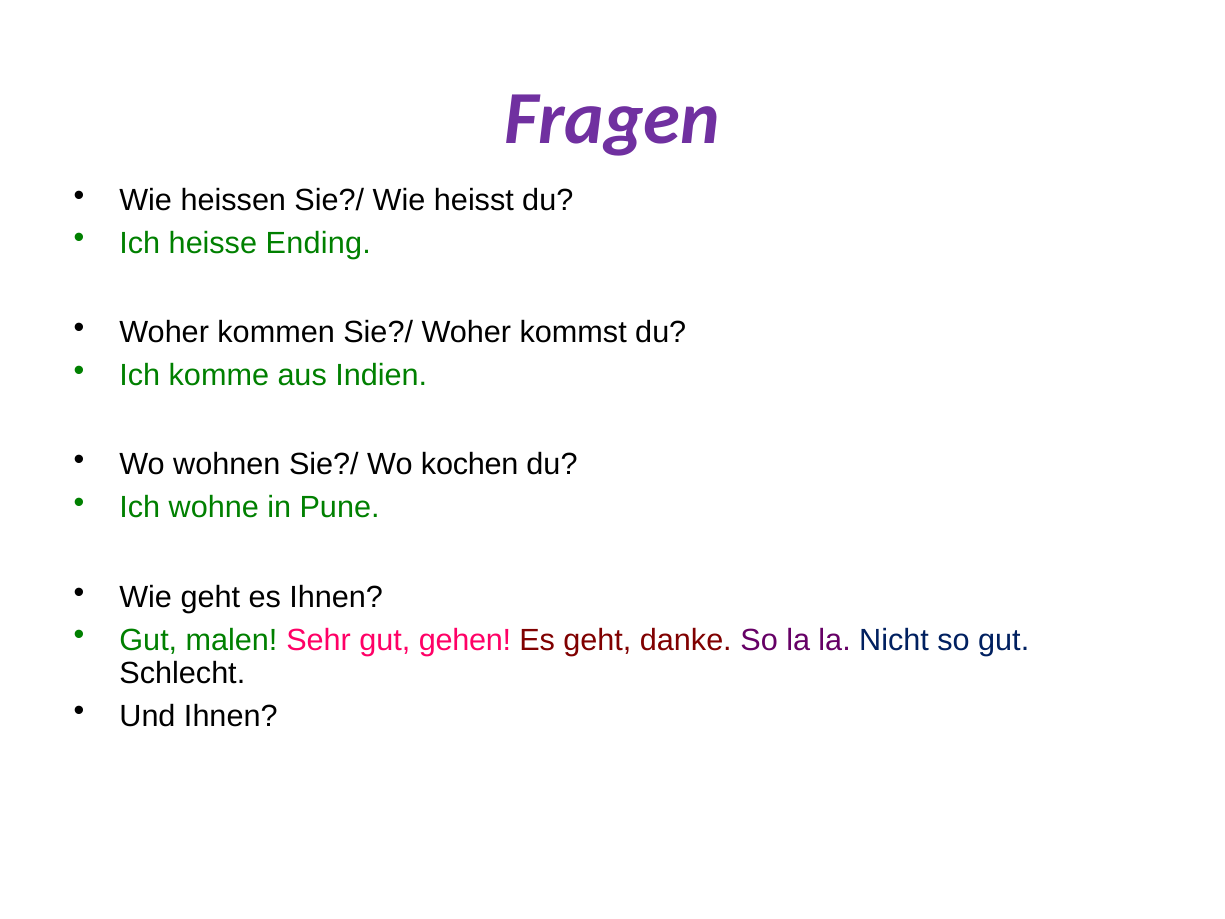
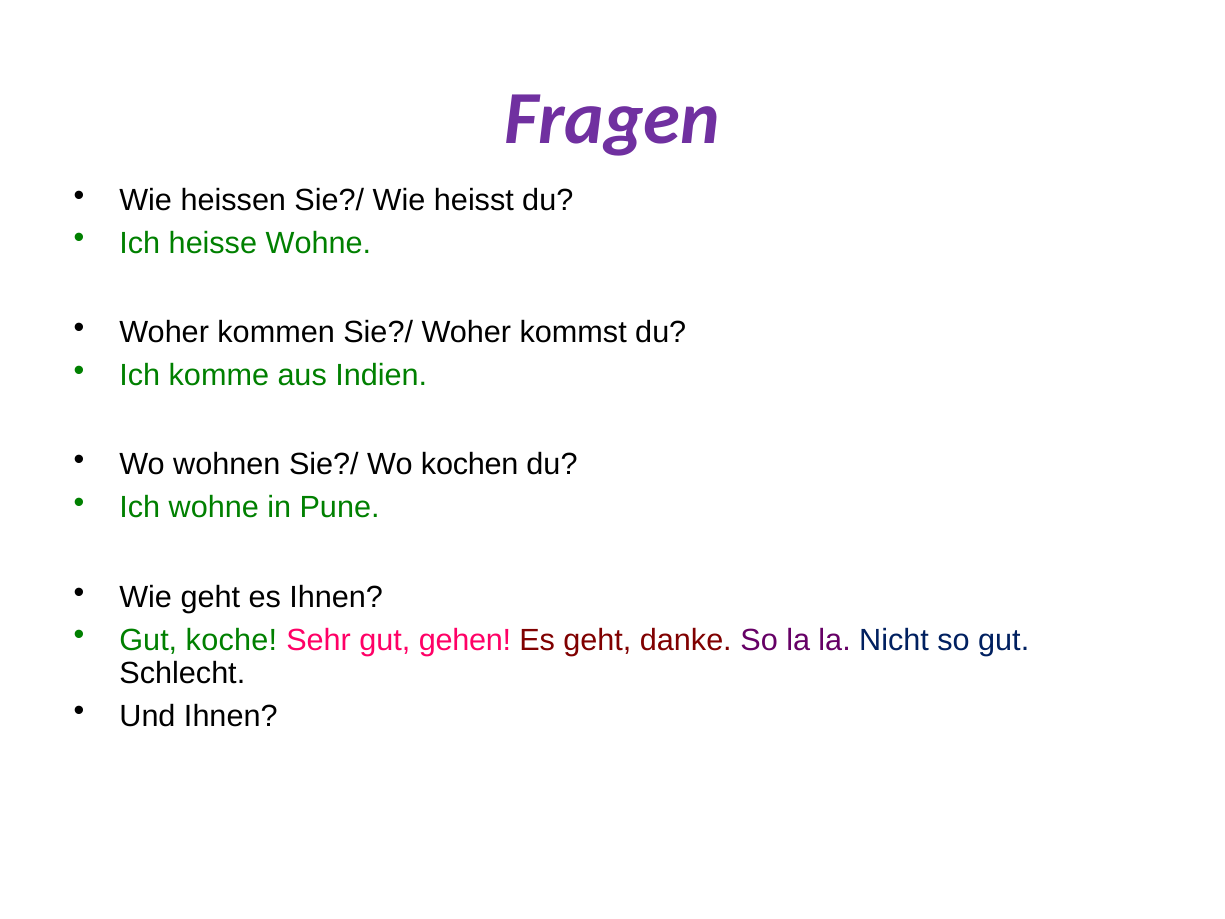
heisse Ending: Ending -> Wohne
malen: malen -> koche
